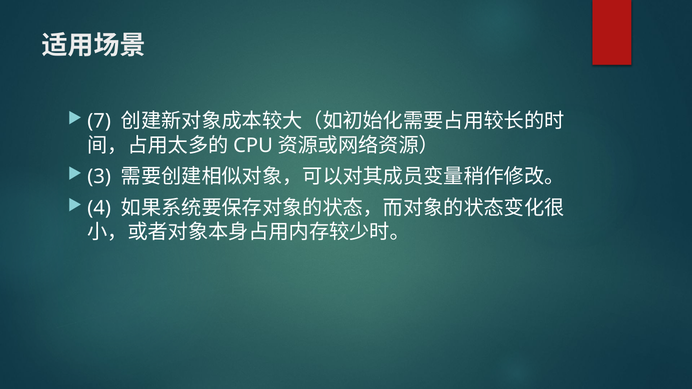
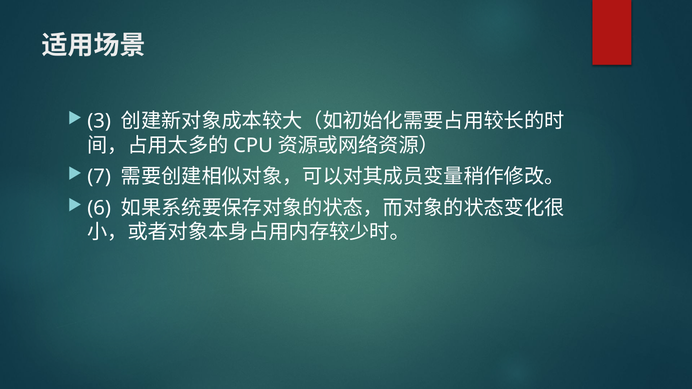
7: 7 -> 3
3: 3 -> 7
4: 4 -> 6
